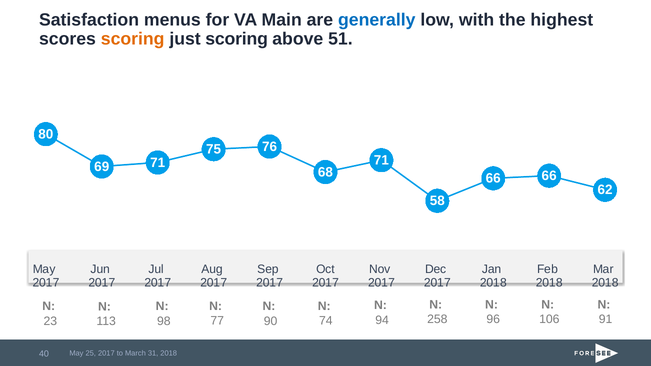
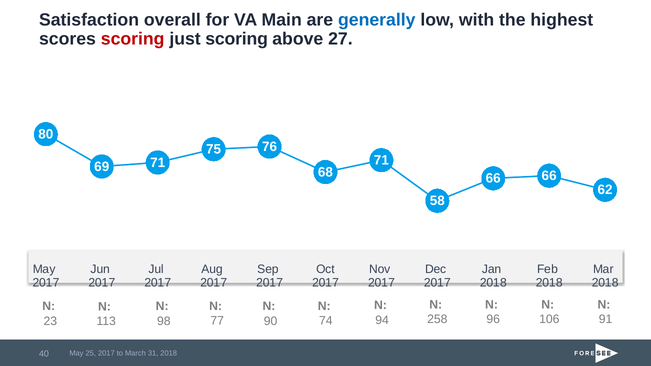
menus: menus -> overall
scoring at (133, 39) colour: orange -> red
51: 51 -> 27
